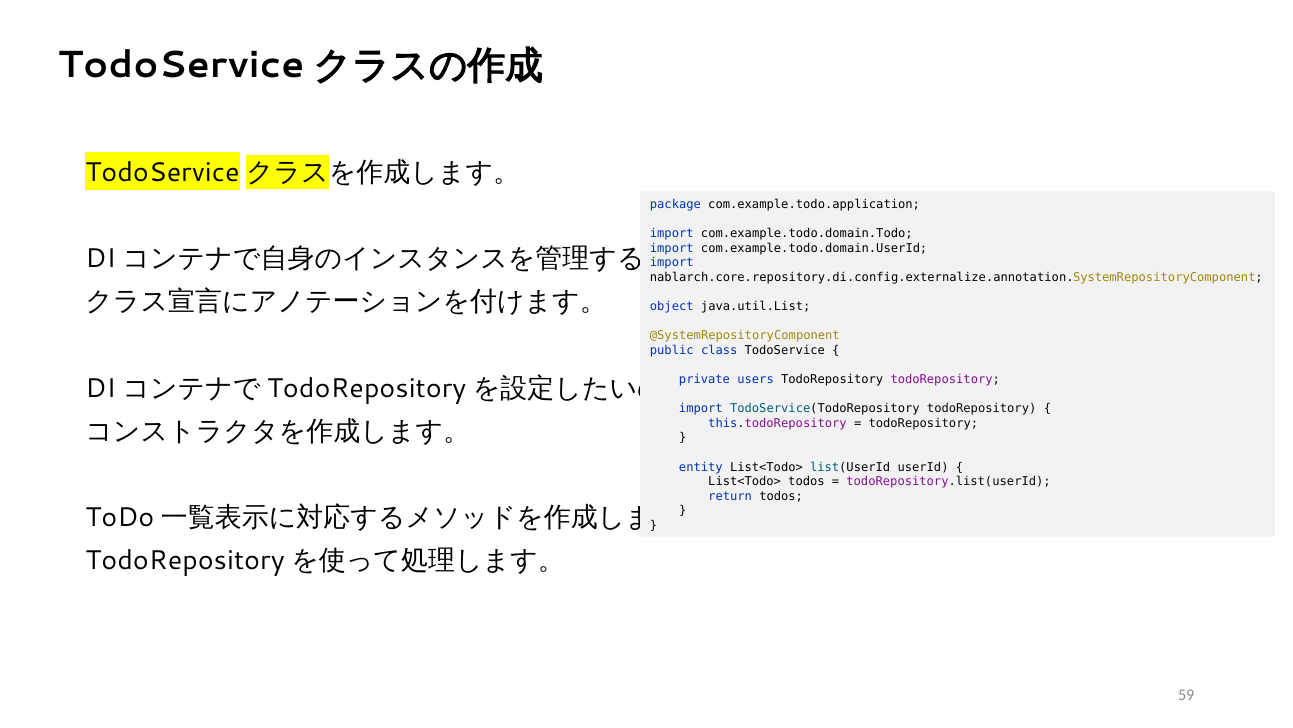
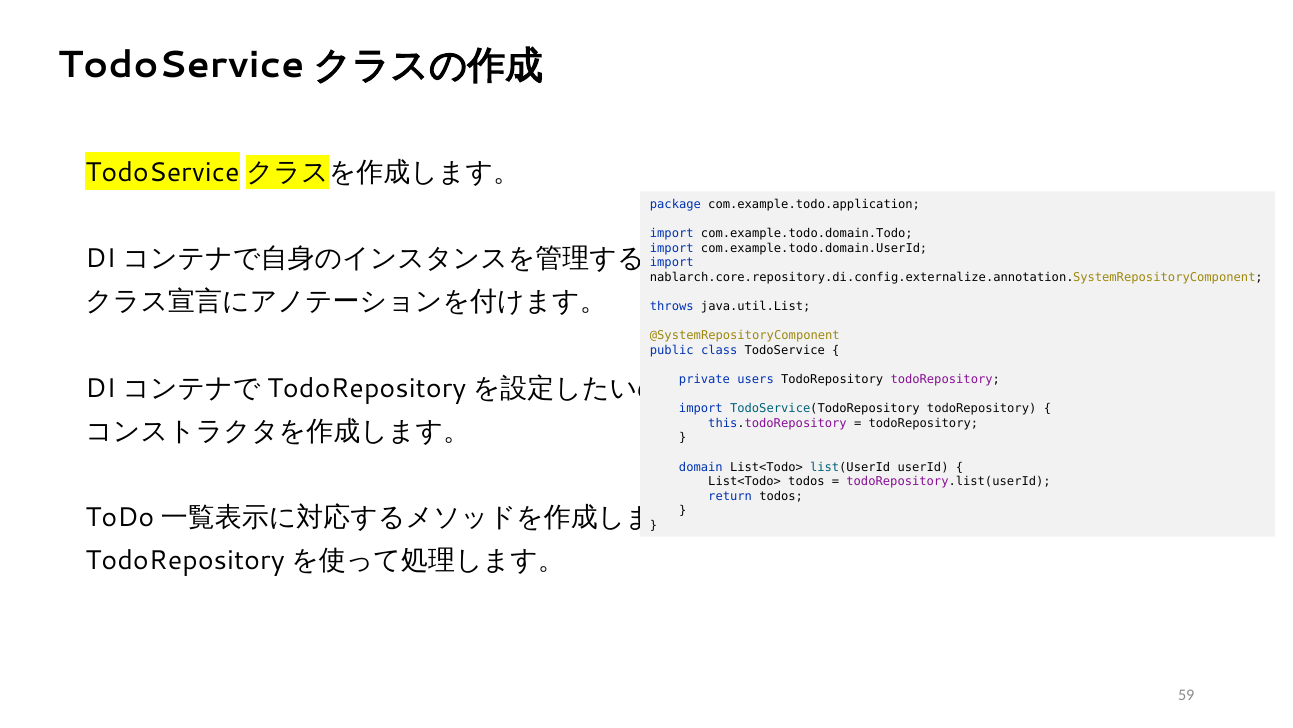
object: object -> throws
entity: entity -> domain
